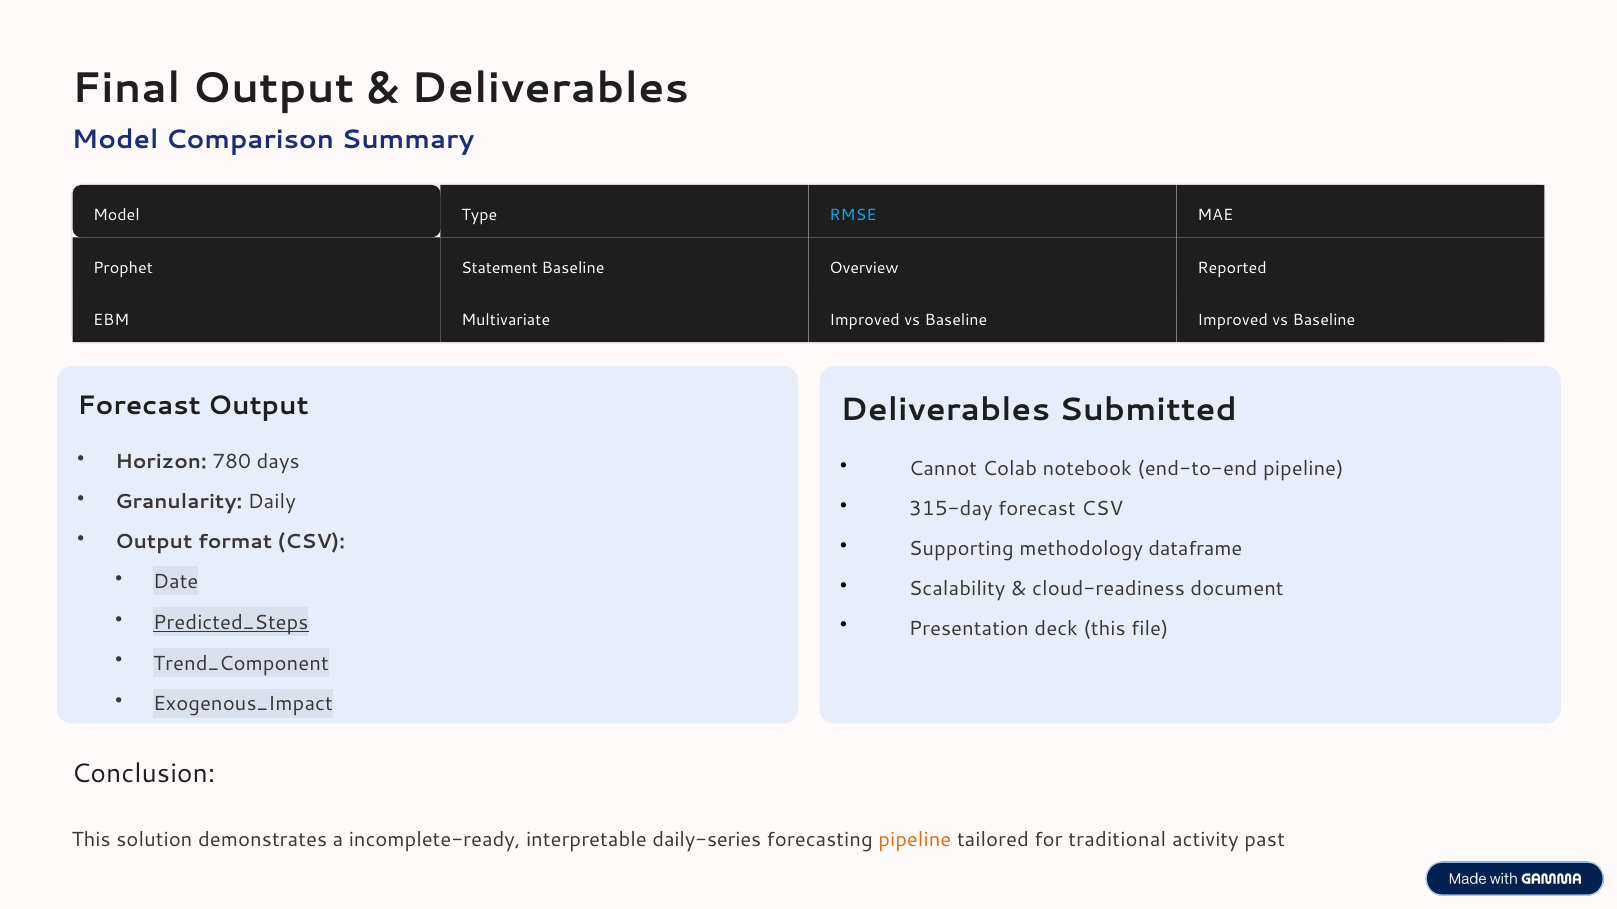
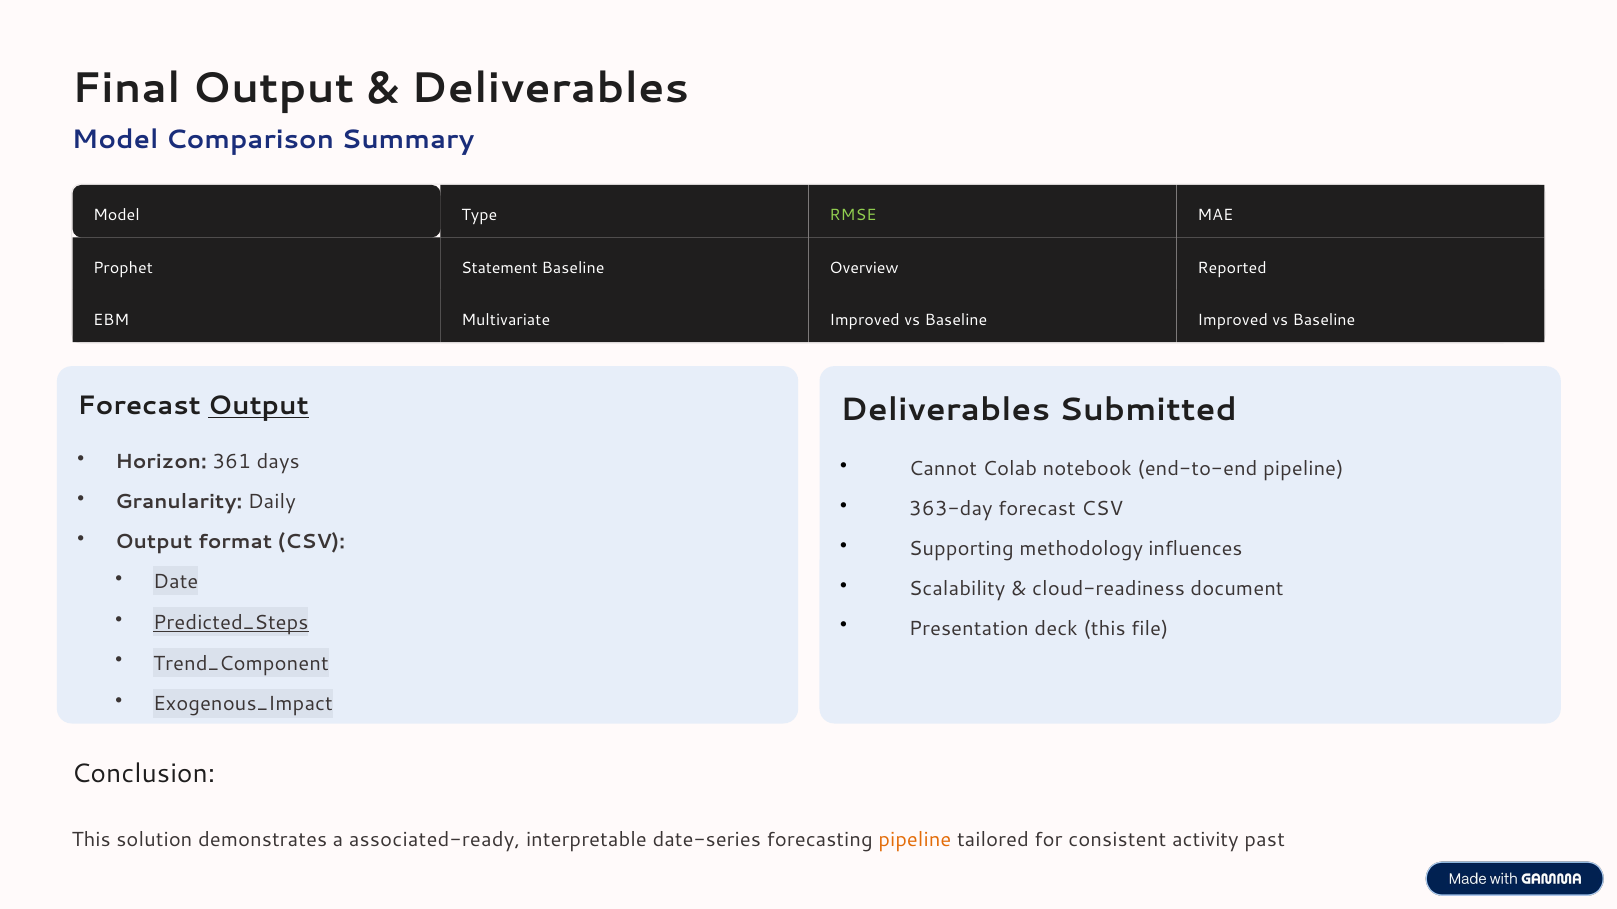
RMSE colour: light blue -> light green
Output at (258, 406) underline: none -> present
780: 780 -> 361
315-day: 315-day -> 363-day
dataframe: dataframe -> influences
incomplete-ready: incomplete-ready -> associated-ready
daily-series: daily-series -> date-series
traditional: traditional -> consistent
